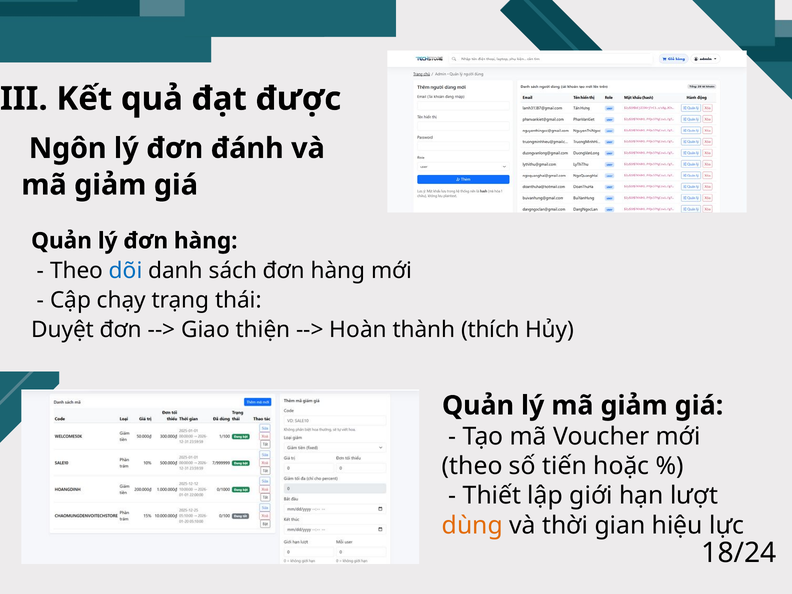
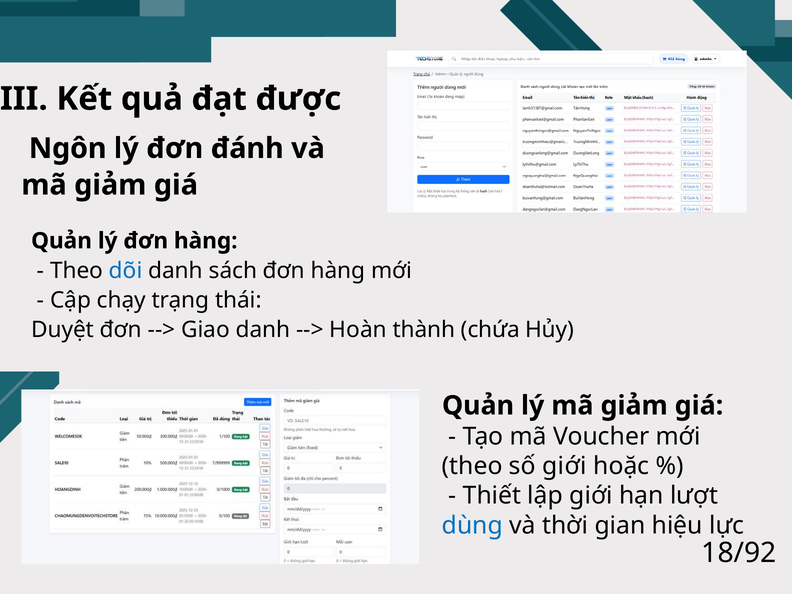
Giao thiện: thiện -> danh
thích: thích -> chứa
số tiến: tiến -> giới
dùng colour: orange -> blue
18/24: 18/24 -> 18/92
